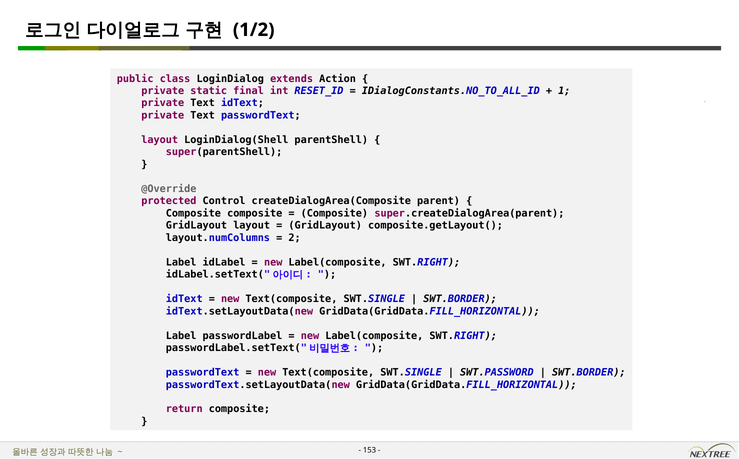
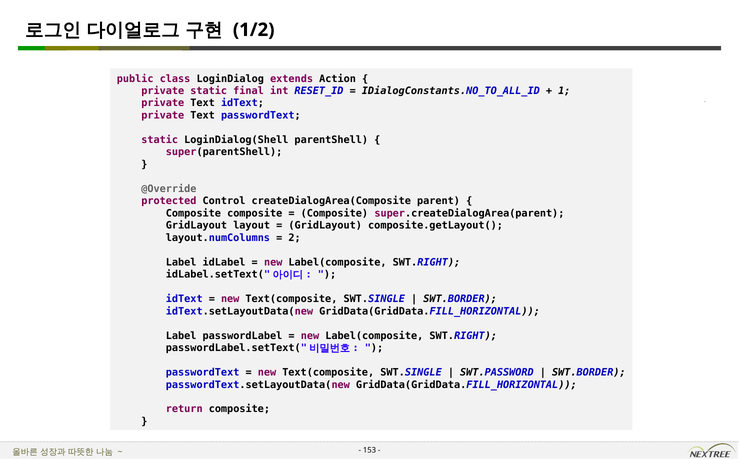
layout at (160, 140): layout -> static
